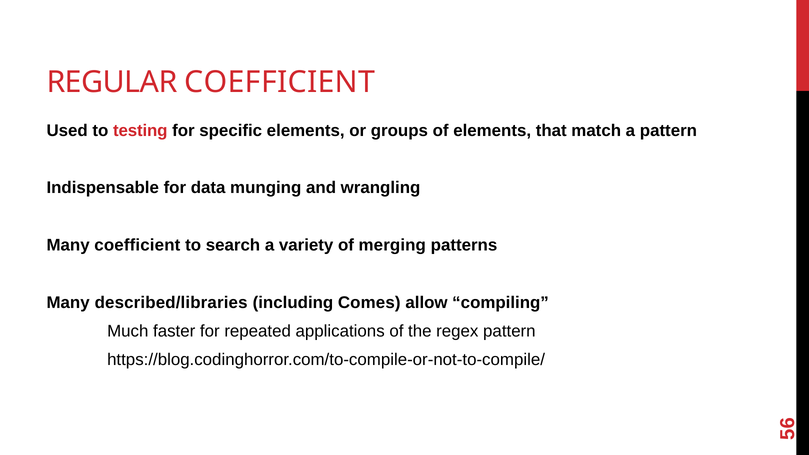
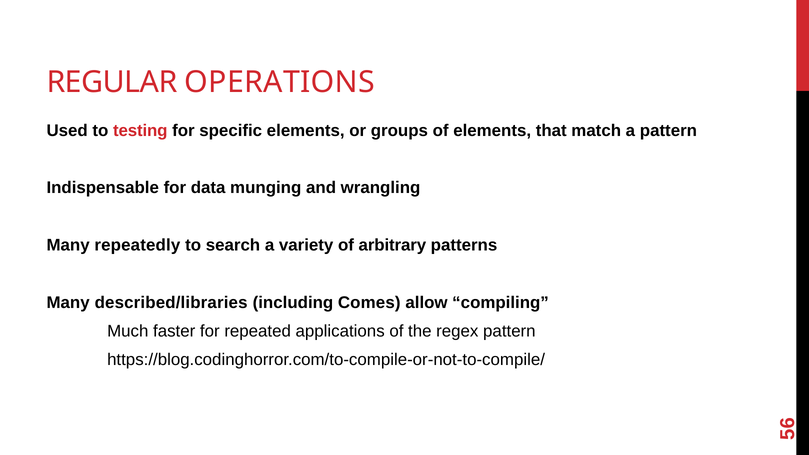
REGULAR COEFFICIENT: COEFFICIENT -> OPERATIONS
Many coefficient: coefficient -> repeatedly
merging: merging -> arbitrary
